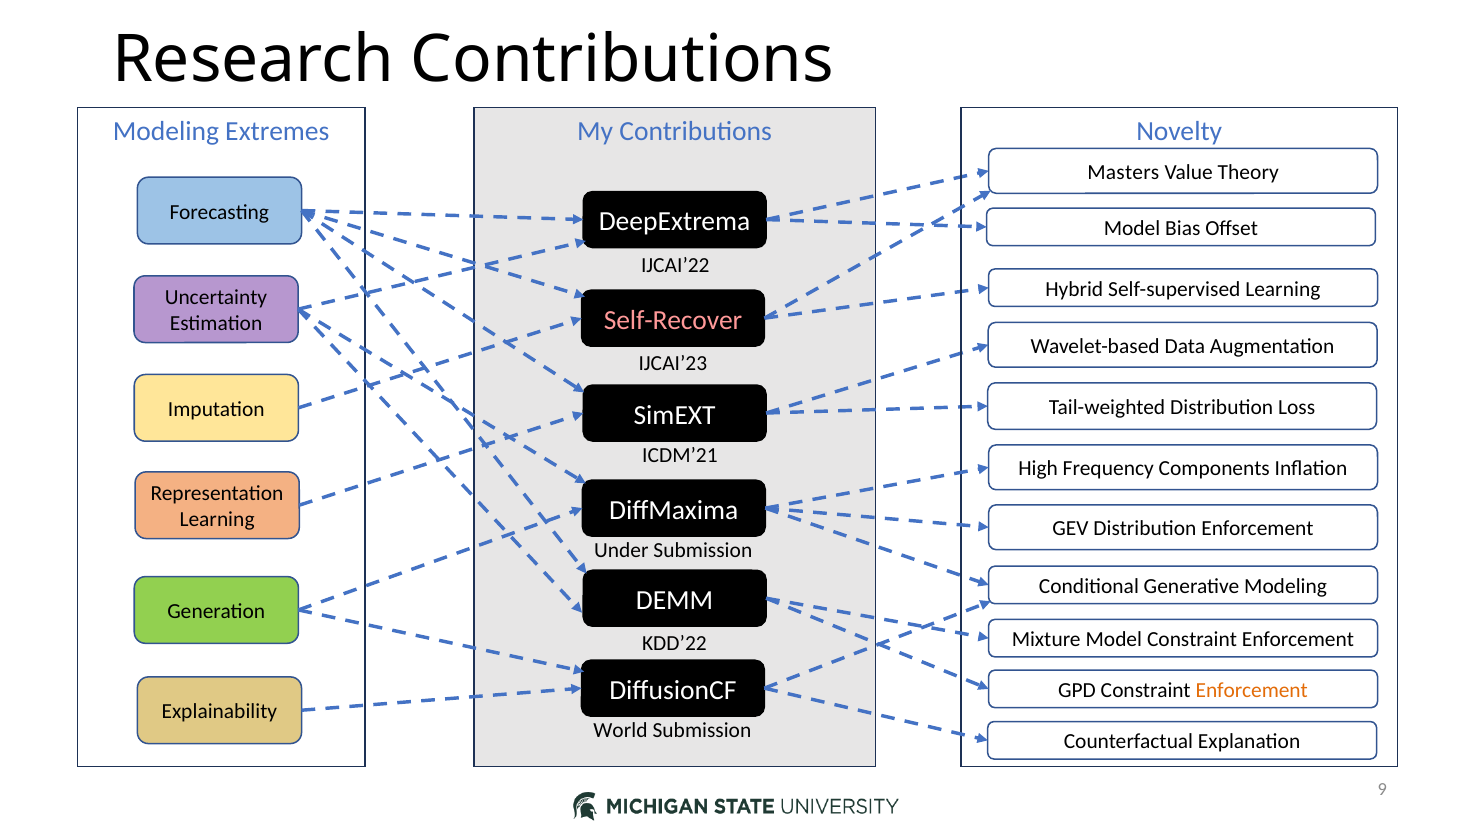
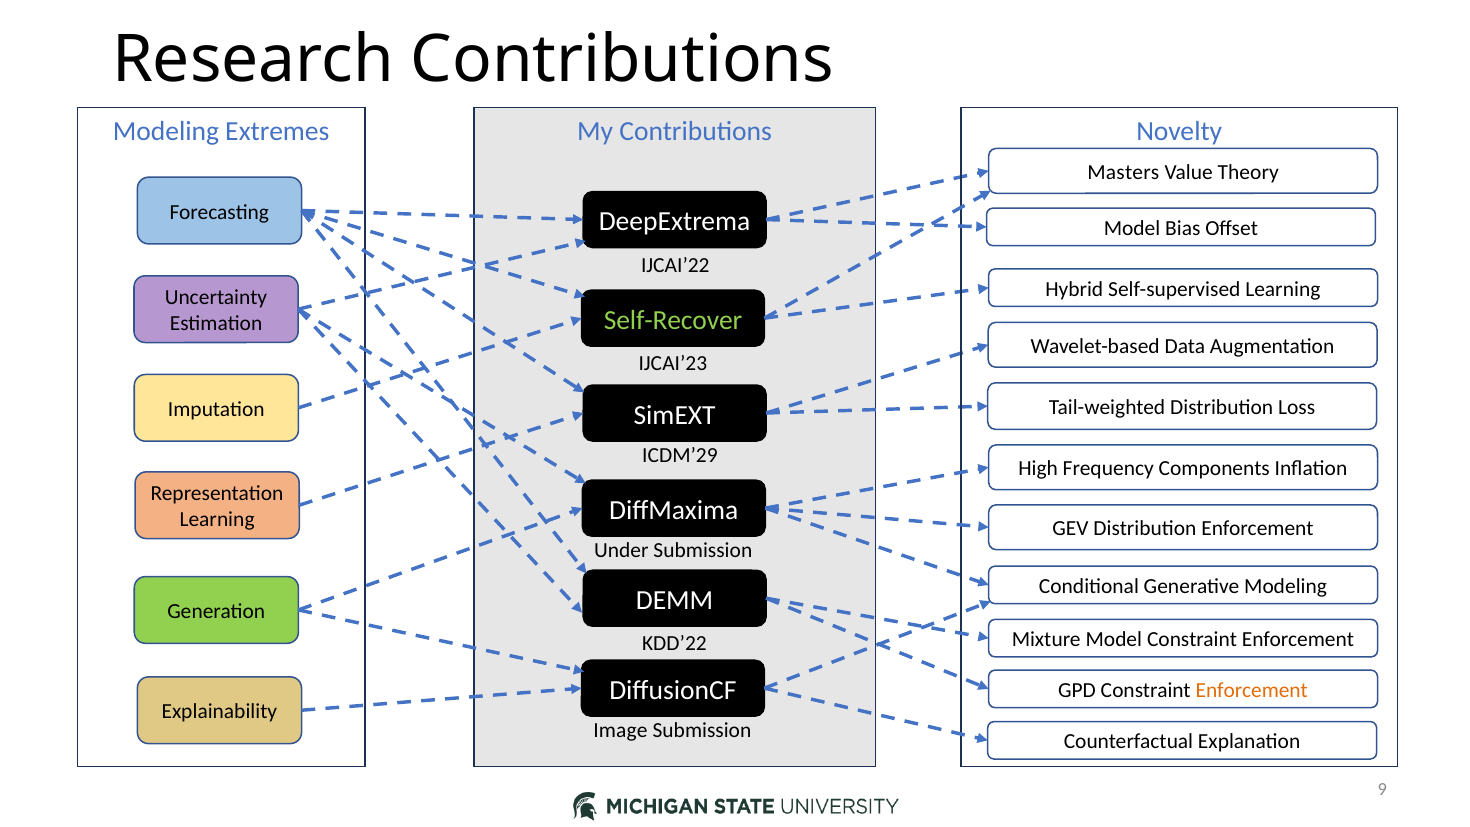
Self-Recover colour: pink -> light green
ICDM’21: ICDM’21 -> ICDM’29
World: World -> Image
